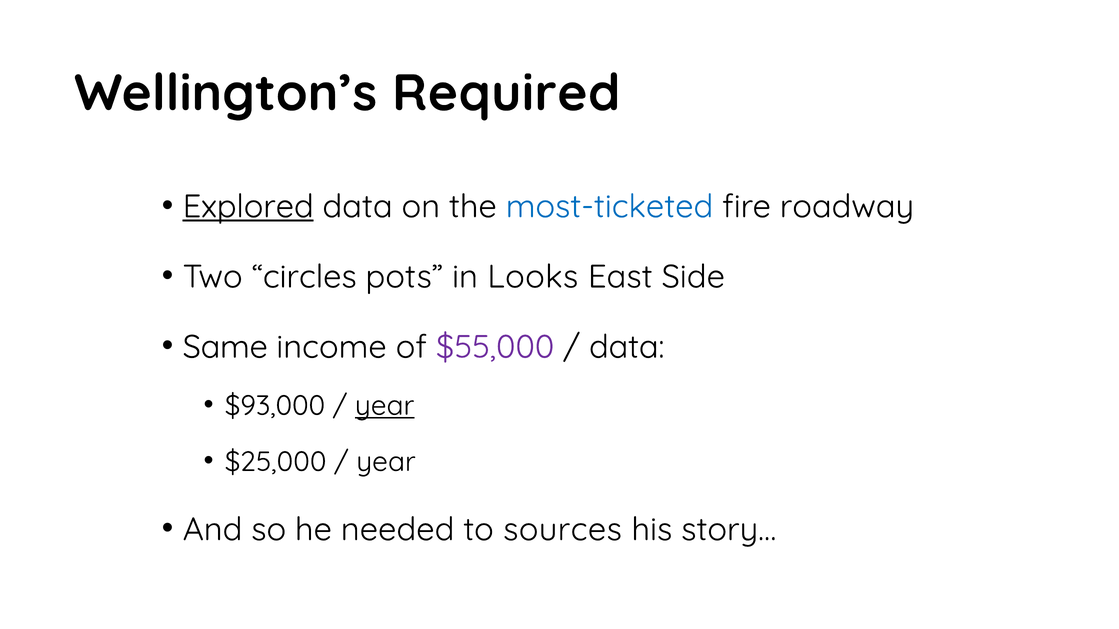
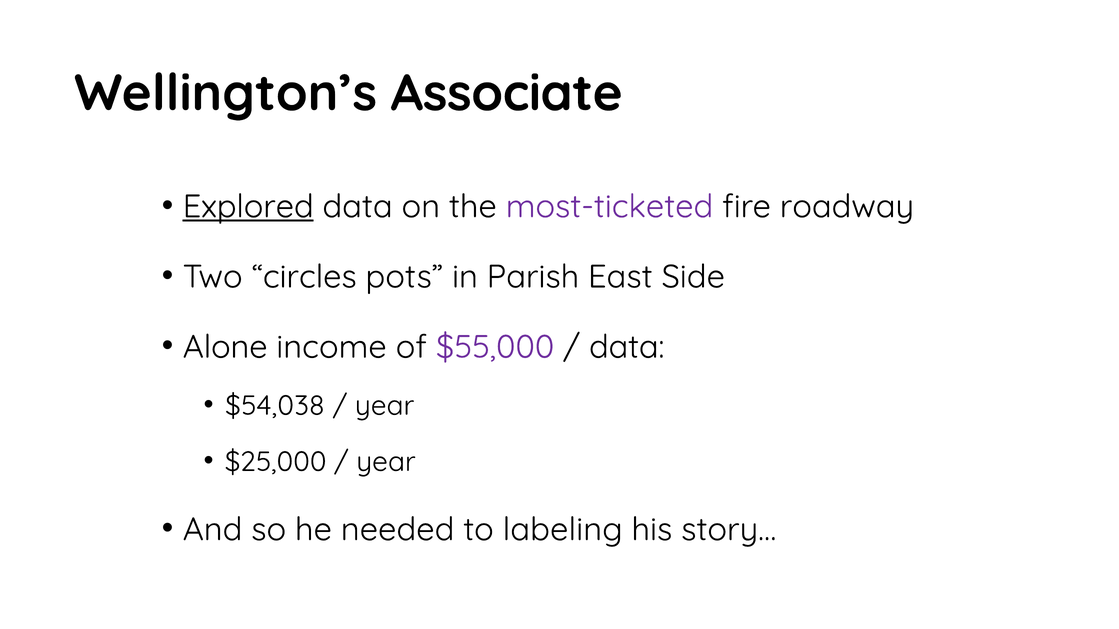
Required: Required -> Associate
most-ticketed colour: blue -> purple
Looks: Looks -> Parish
Same: Same -> Alone
$93,000: $93,000 -> $54,038
year at (385, 406) underline: present -> none
sources: sources -> labeling
